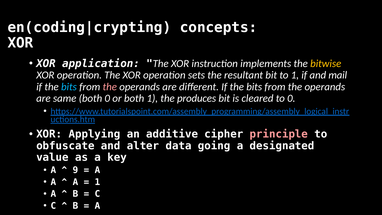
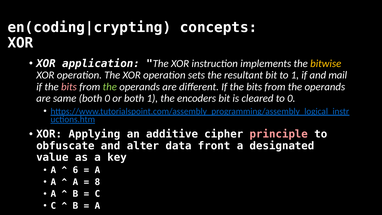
bits at (69, 87) colour: light blue -> pink
the at (110, 87) colour: pink -> light green
produces: produces -> encoders
going: going -> front
9: 9 -> 6
1 at (97, 182): 1 -> 8
